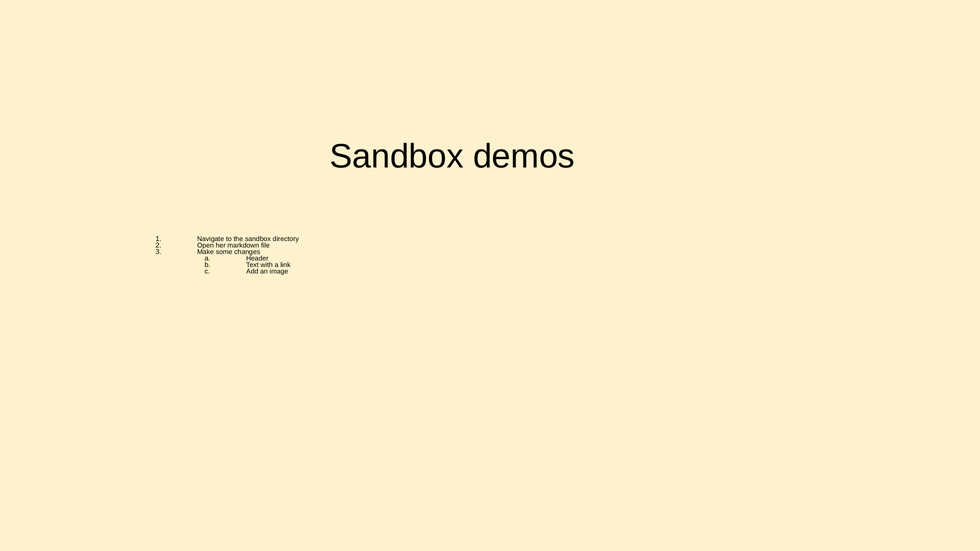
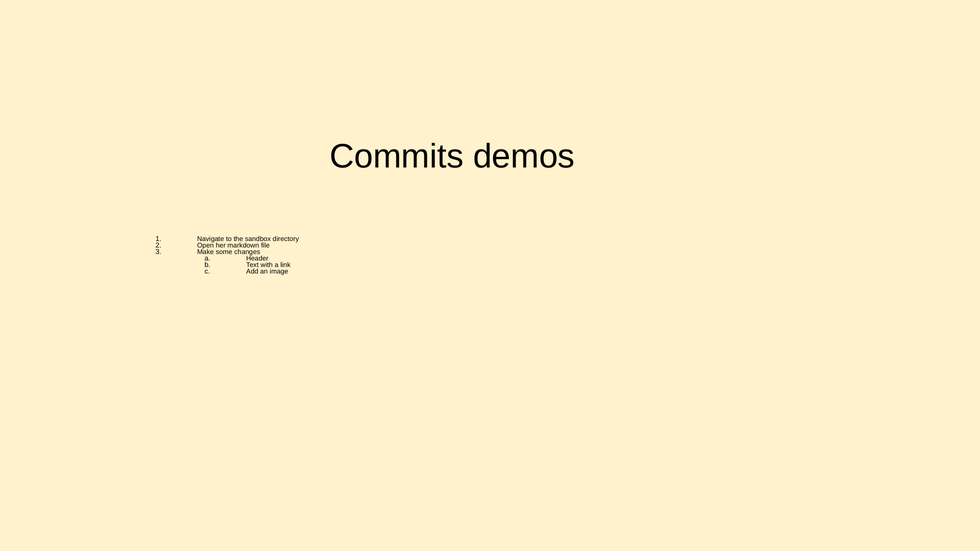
Sandbox at (397, 157): Sandbox -> Commits
